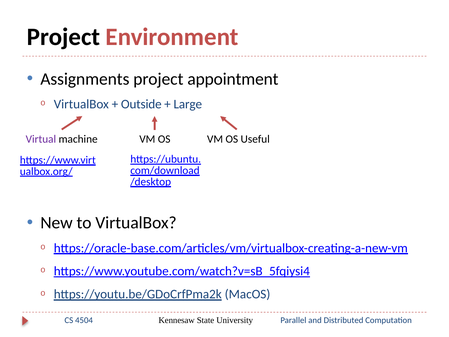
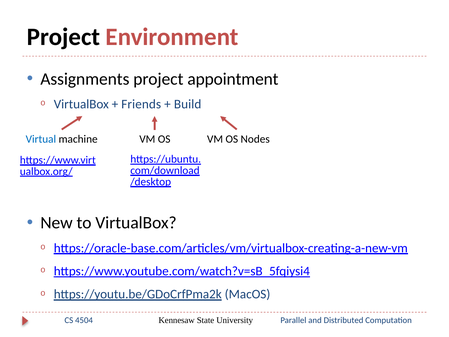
Outside: Outside -> Friends
Large: Large -> Build
Virtual colour: purple -> blue
Useful: Useful -> Nodes
